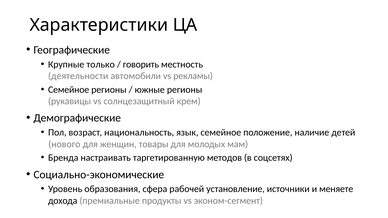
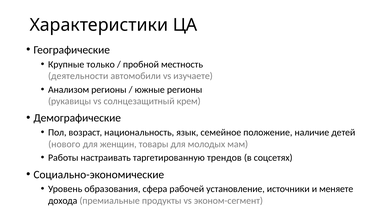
говорить: говорить -> пробной
рекламы: рекламы -> изучаете
Семейное at (69, 90): Семейное -> Анализом
Бренда: Бренда -> Работы
методов: методов -> трендов
